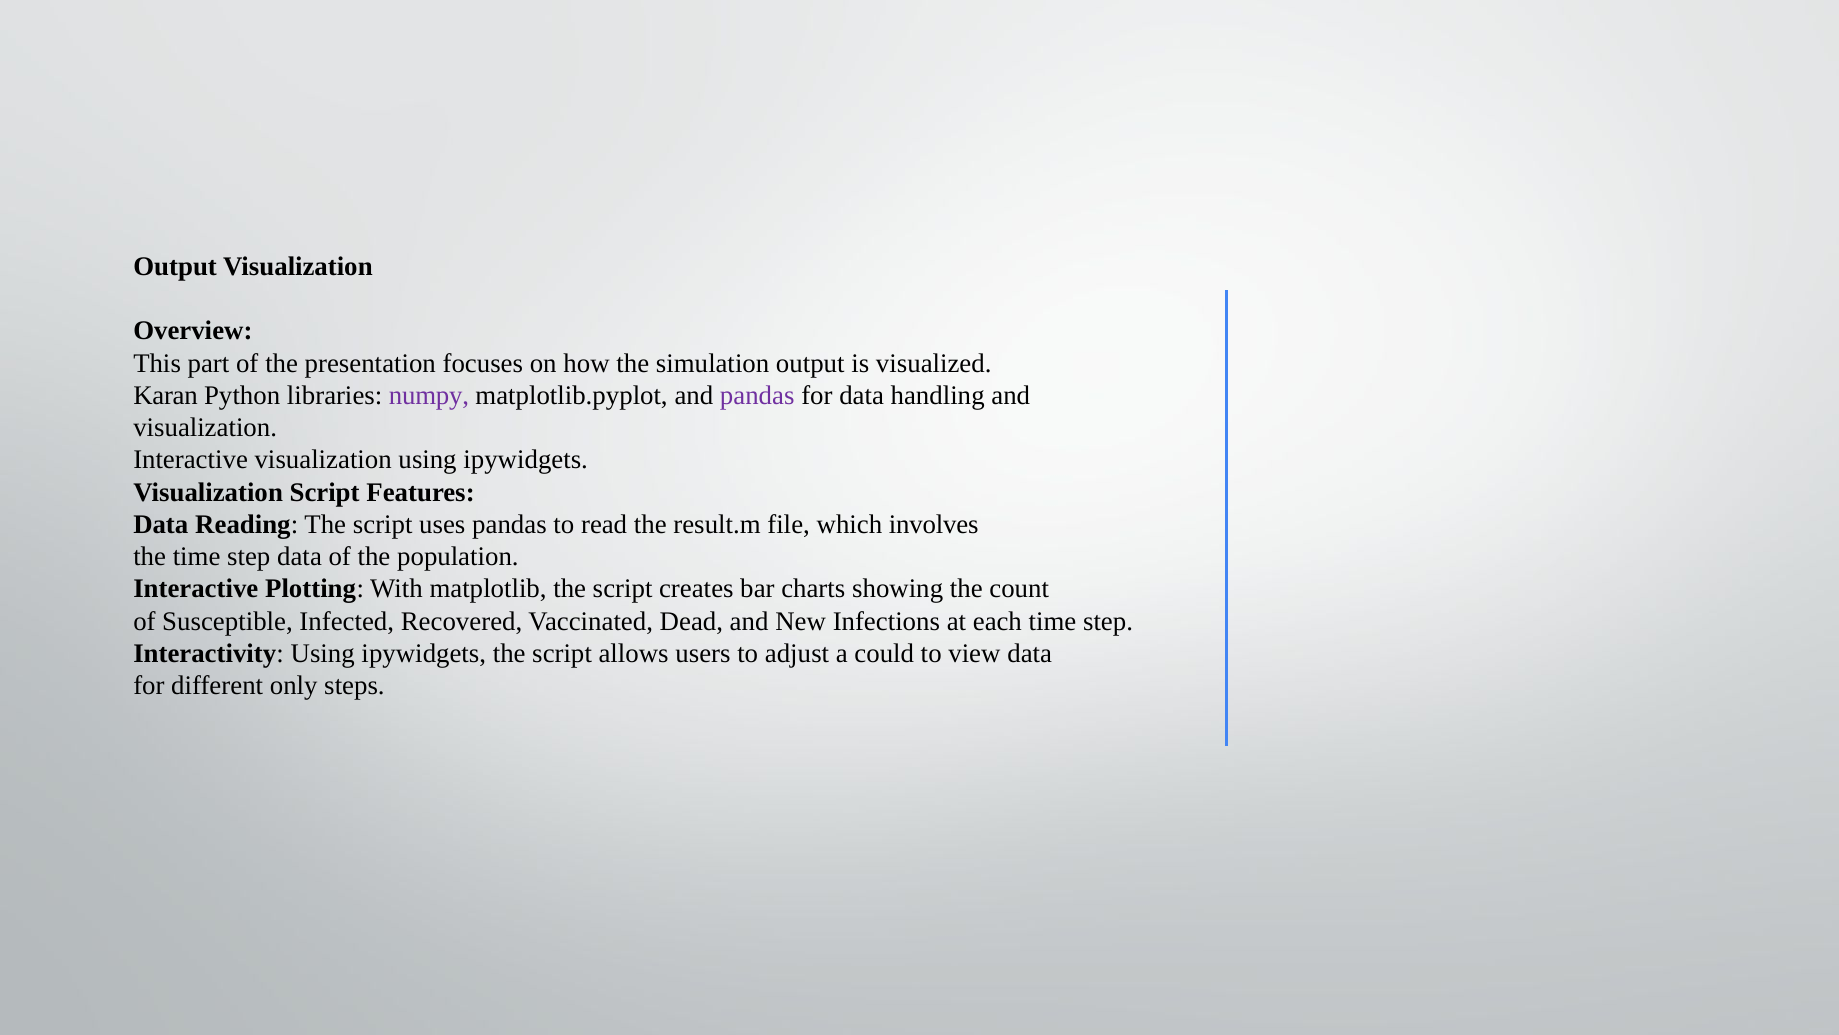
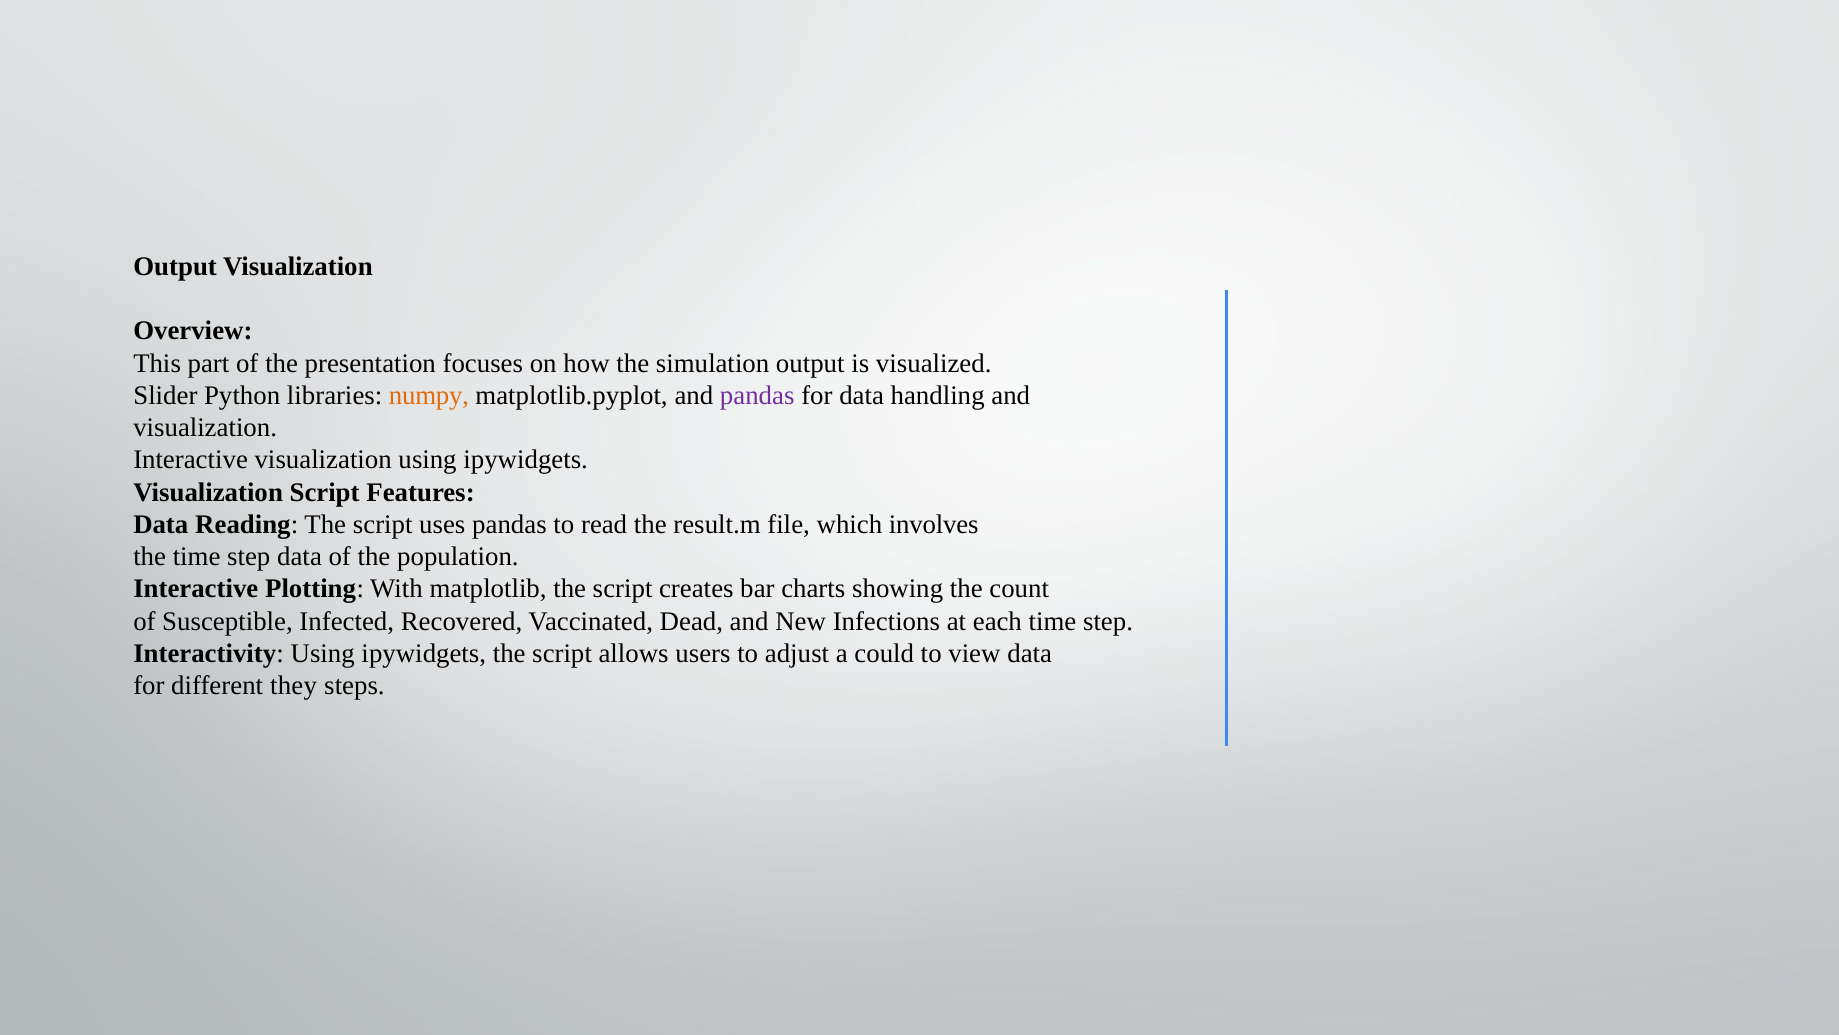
Karan: Karan -> Slider
numpy colour: purple -> orange
only: only -> they
